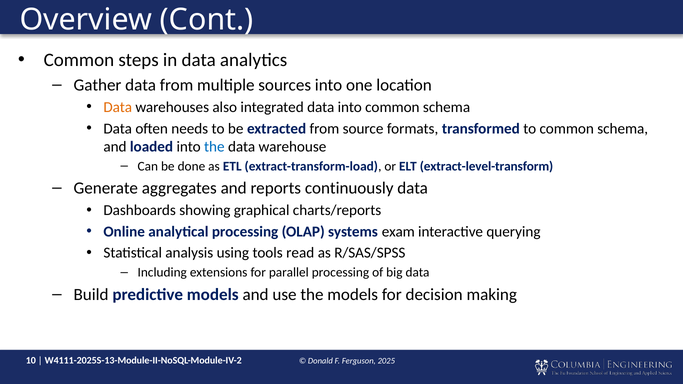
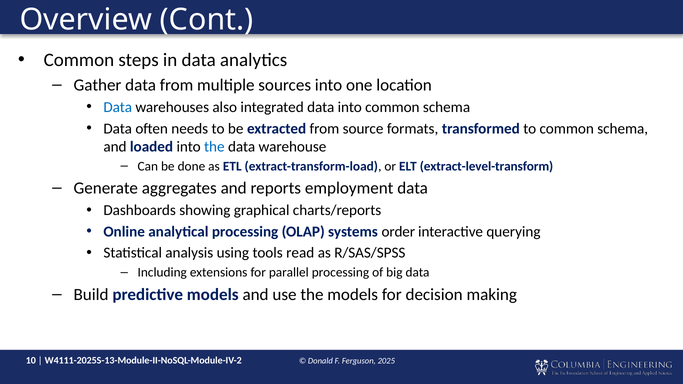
Data at (118, 107) colour: orange -> blue
continuously: continuously -> employment
exam: exam -> order
